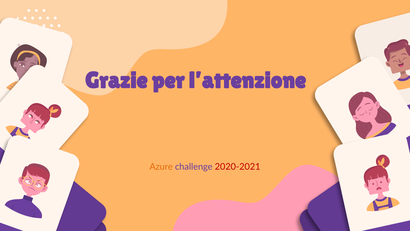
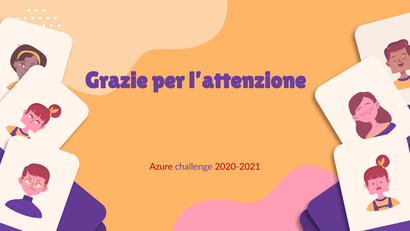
Azure colour: orange -> red
